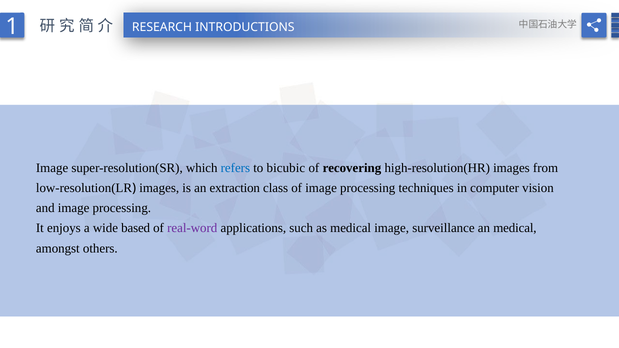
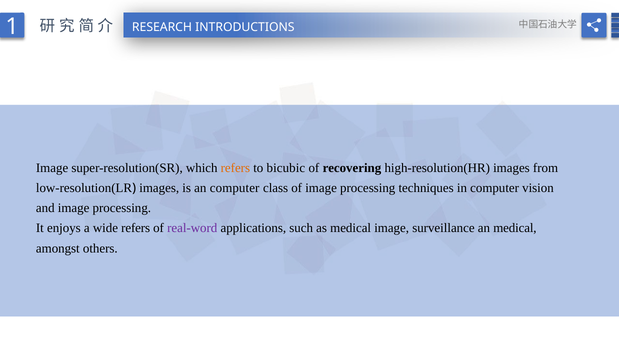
refers at (235, 168) colour: blue -> orange
an extraction: extraction -> computer
wide based: based -> refers
